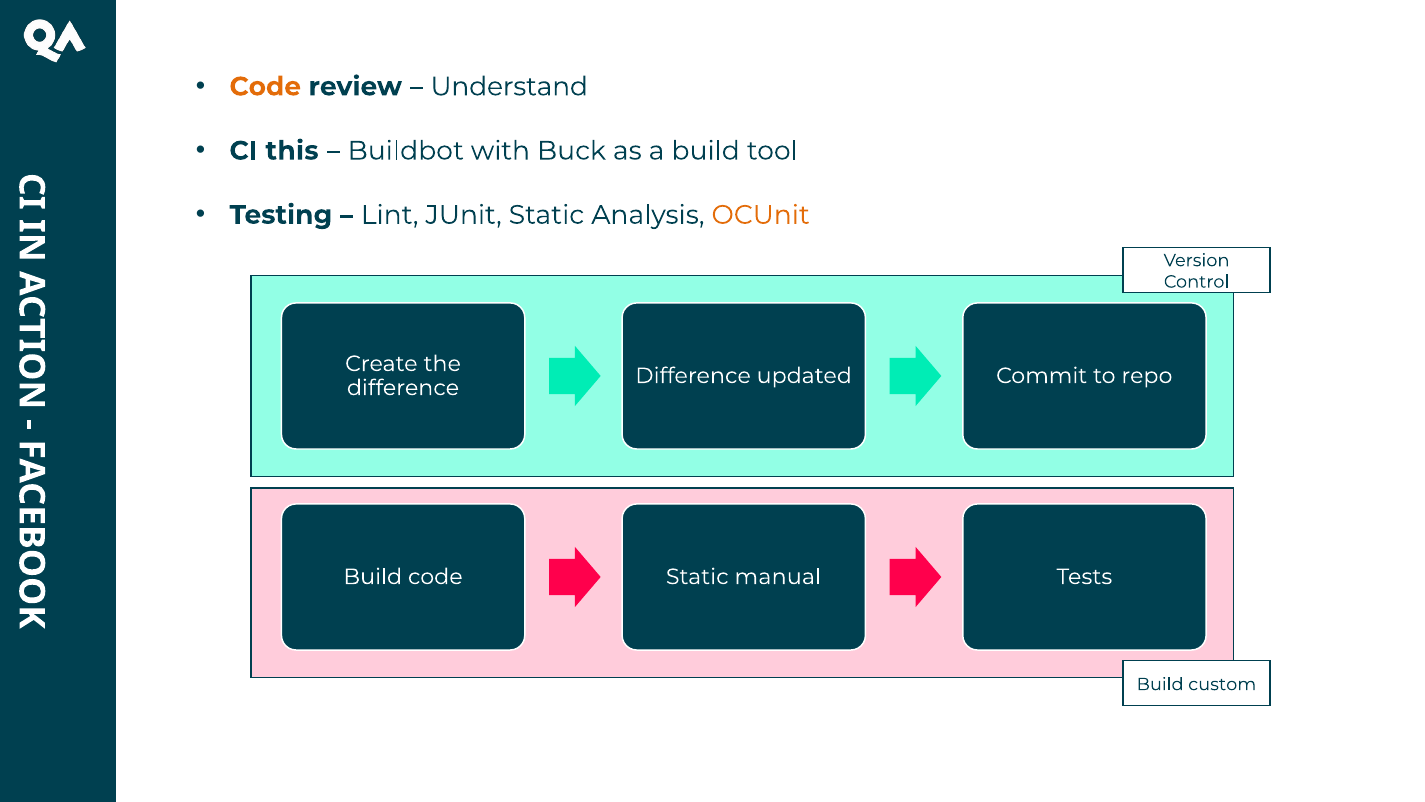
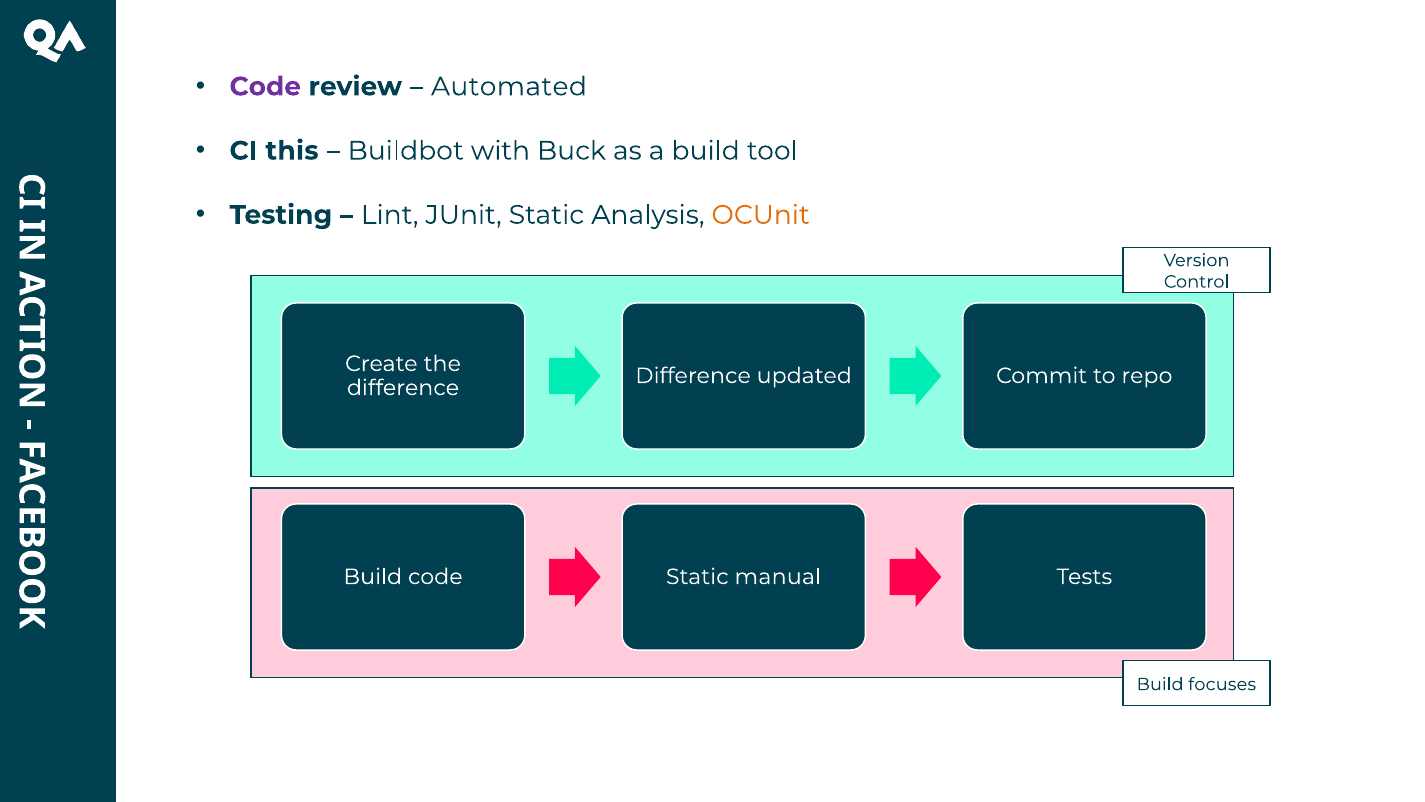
Code at (265, 87) colour: orange -> purple
Understand: Understand -> Automated
custom: custom -> focuses
